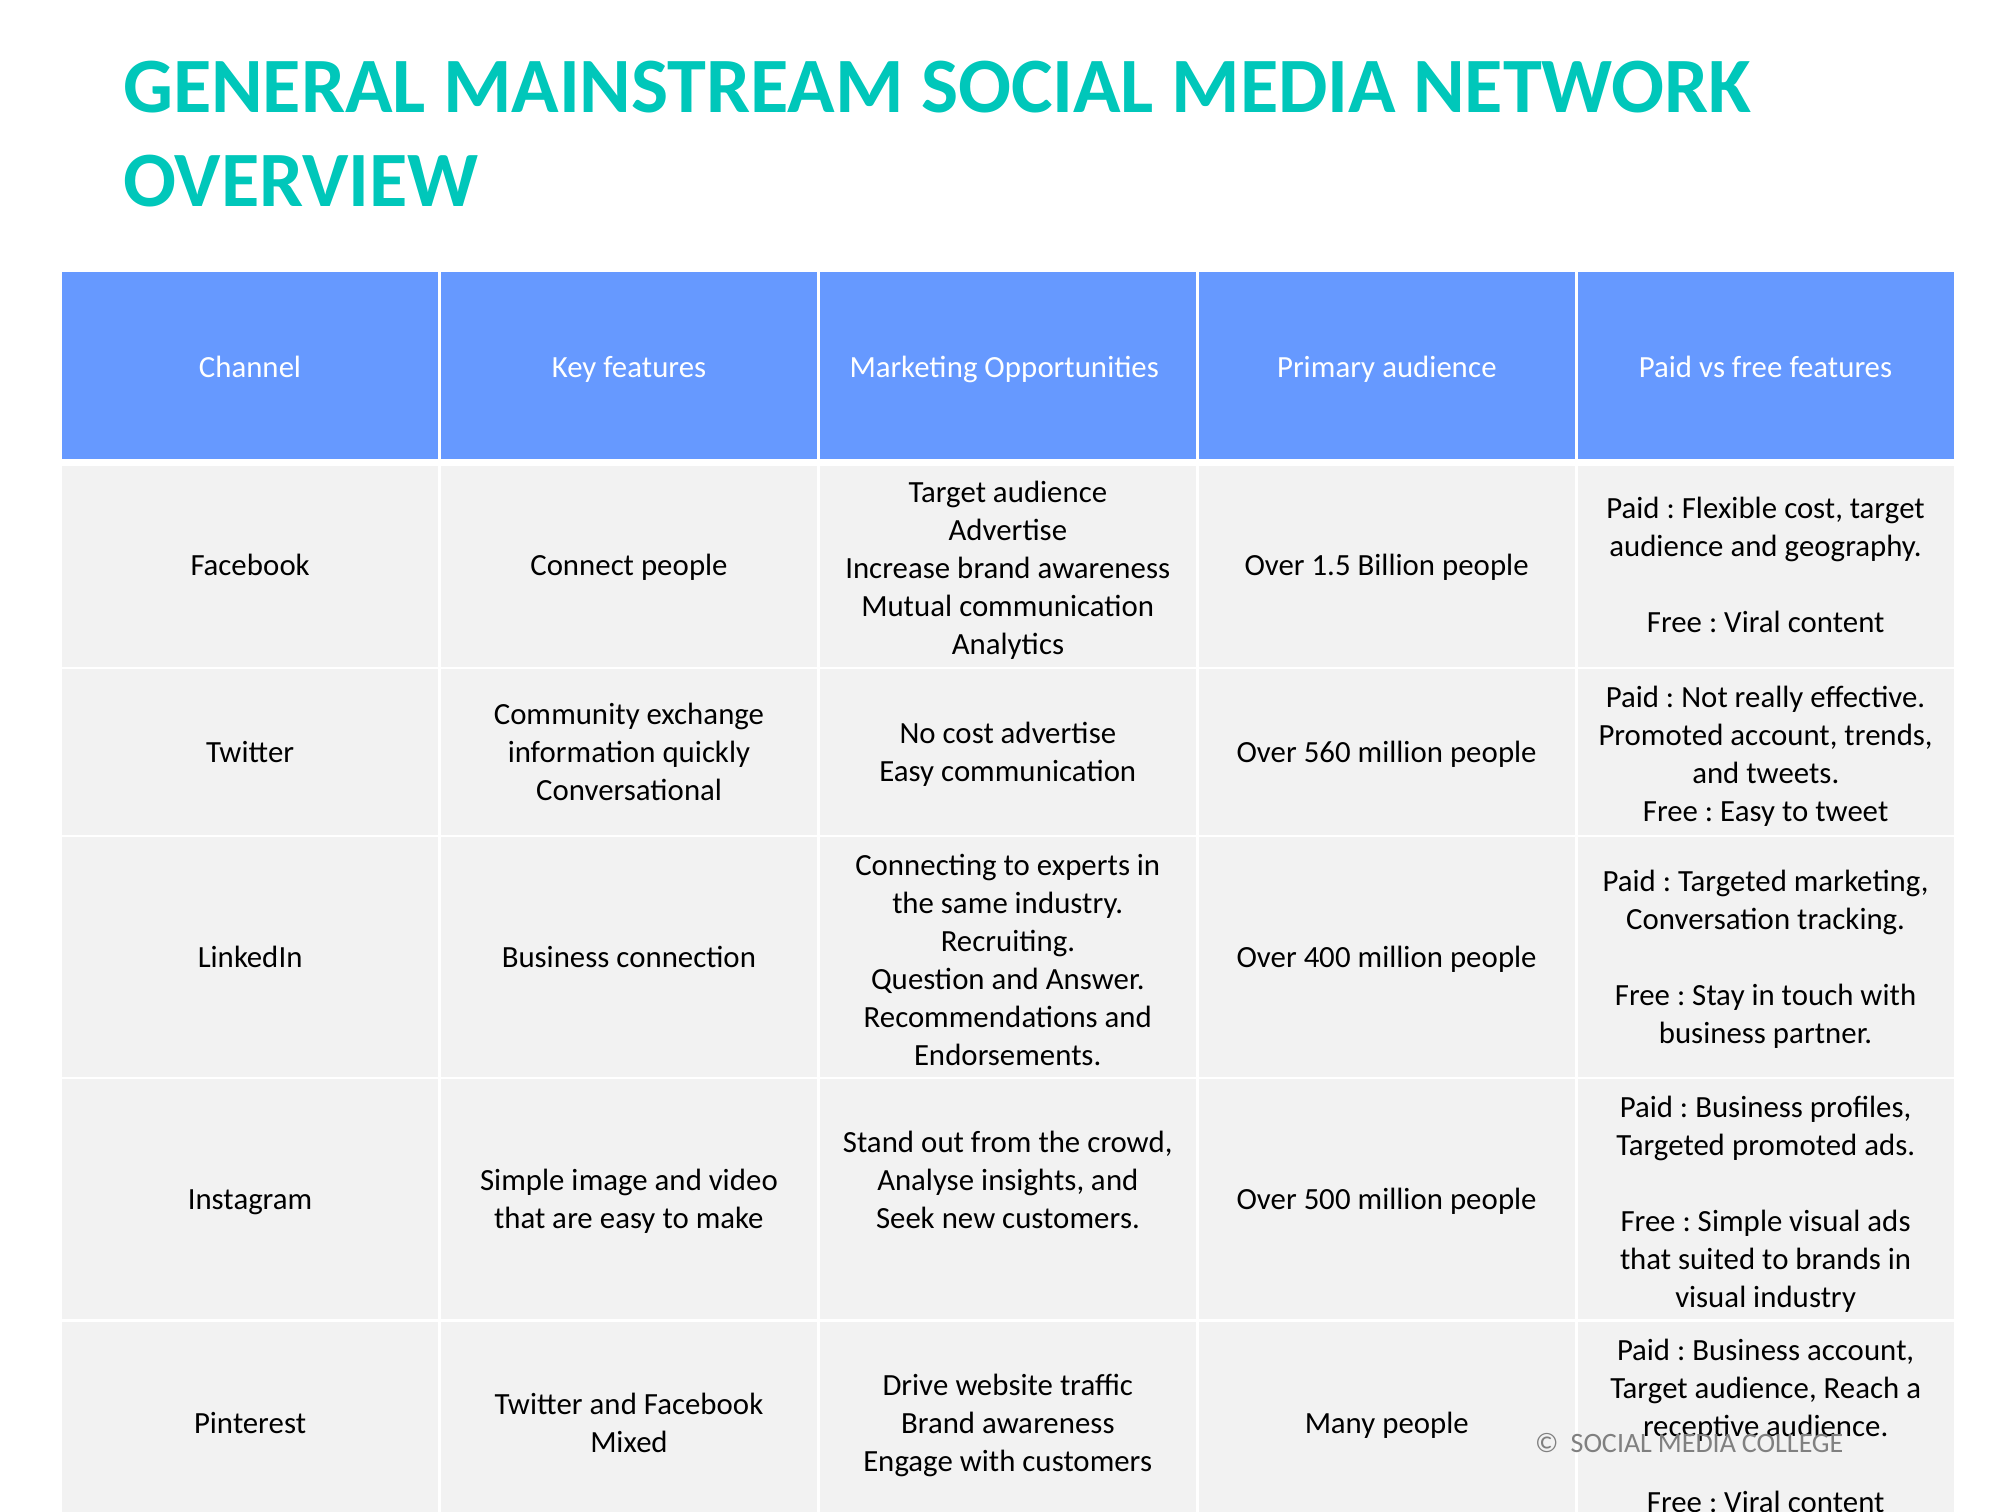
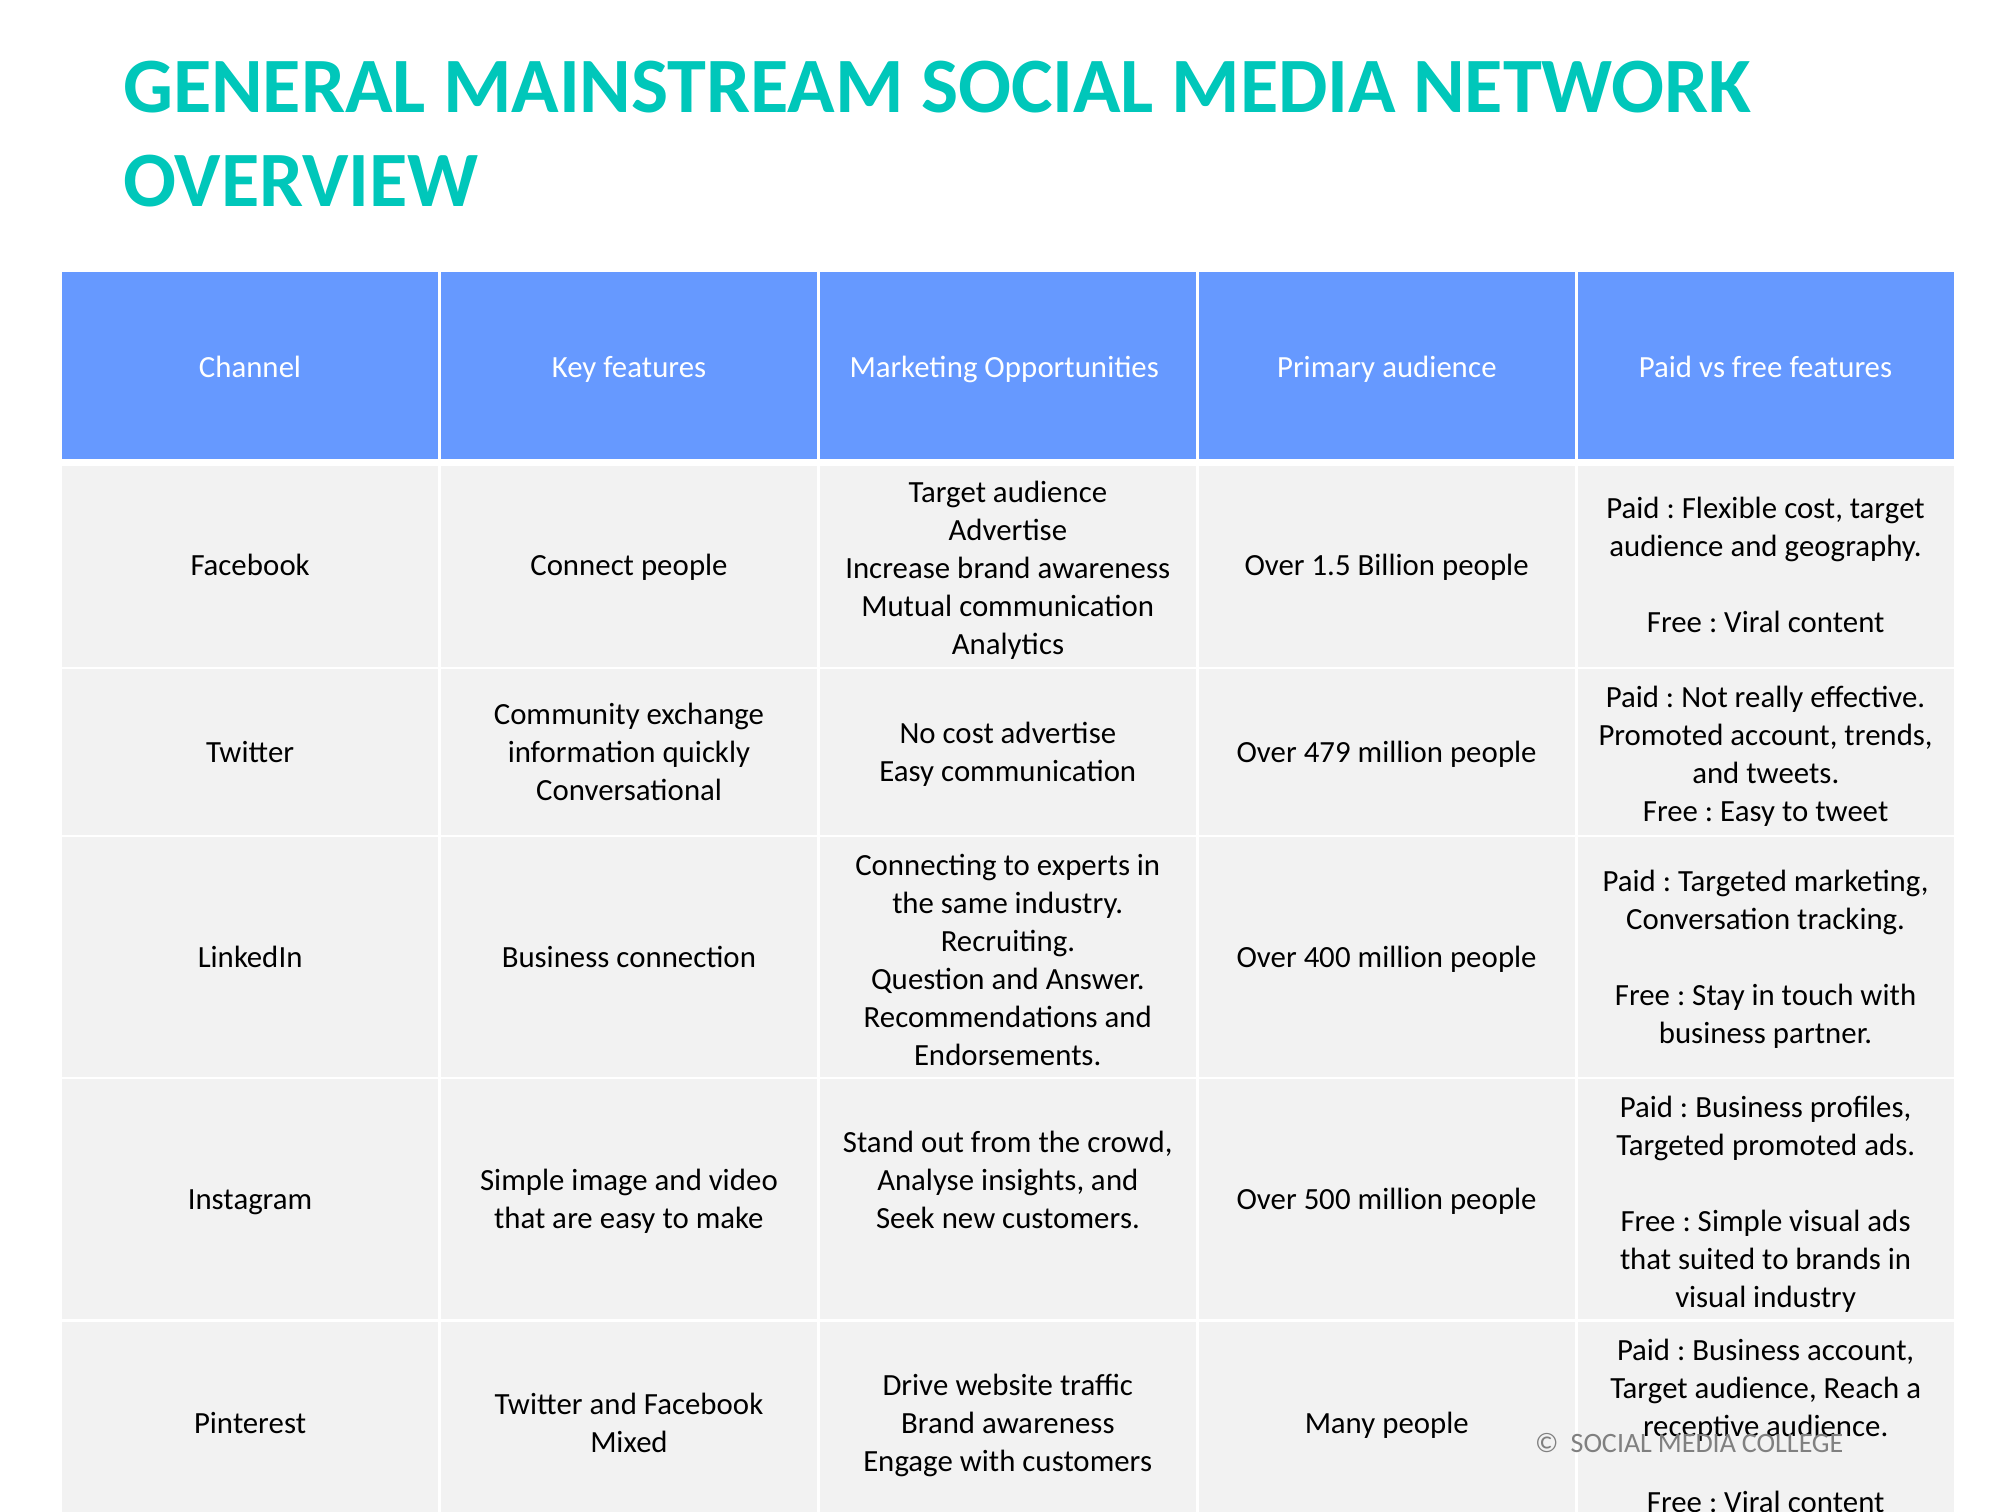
560: 560 -> 479
